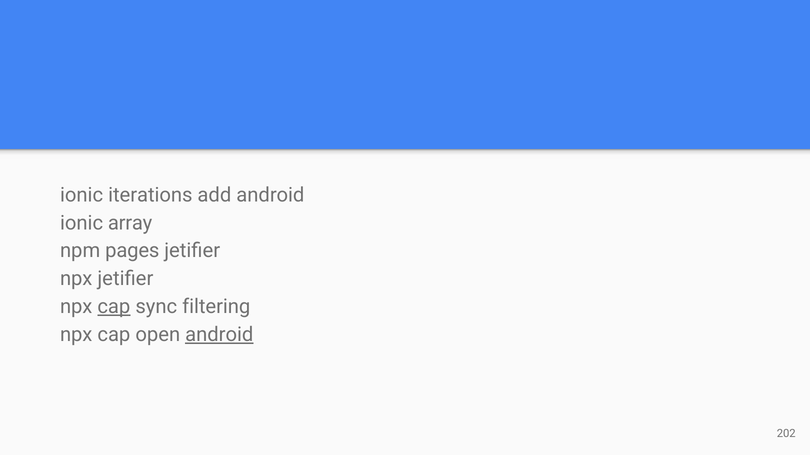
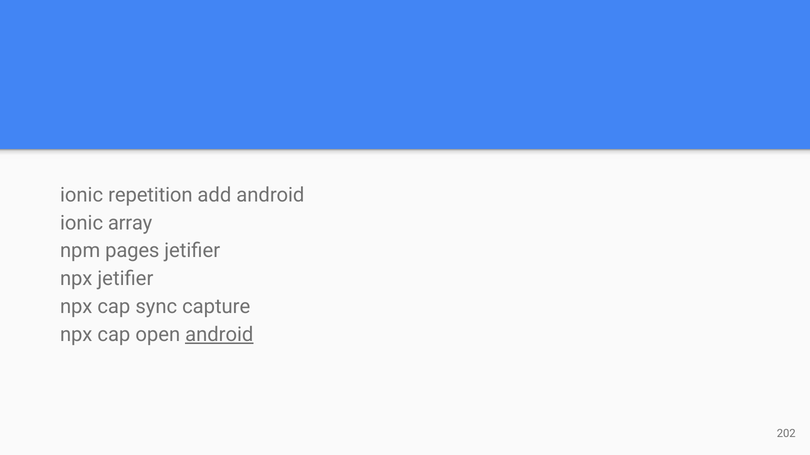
iterations: iterations -> repetition
cap at (114, 307) underline: present -> none
filtering: filtering -> capture
